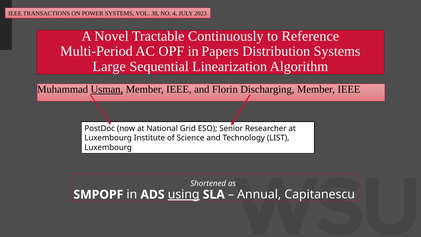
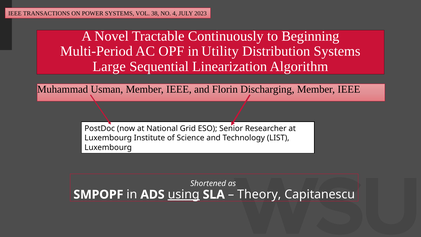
Reference: Reference -> Beginning
Papers: Papers -> Utility
Usman underline: present -> none
Annual: Annual -> Theory
